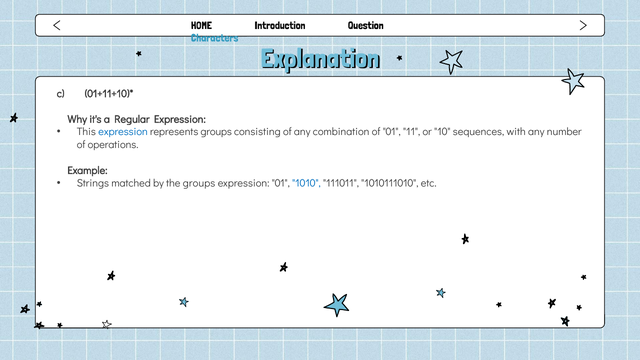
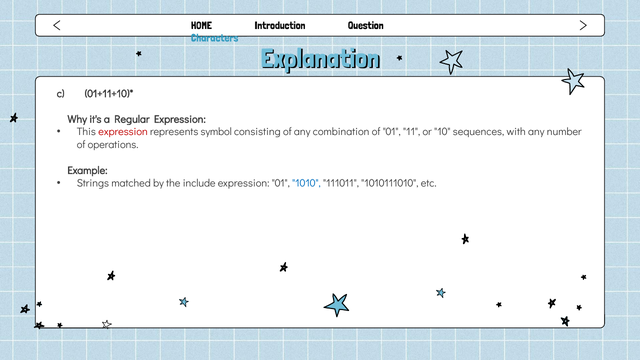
expression at (123, 132) colour: blue -> red
represents groups: groups -> symbol
the groups: groups -> include
